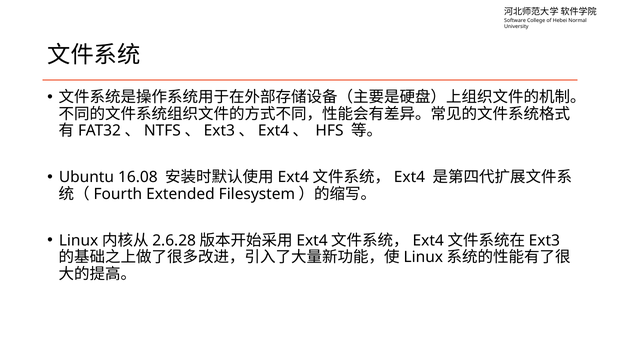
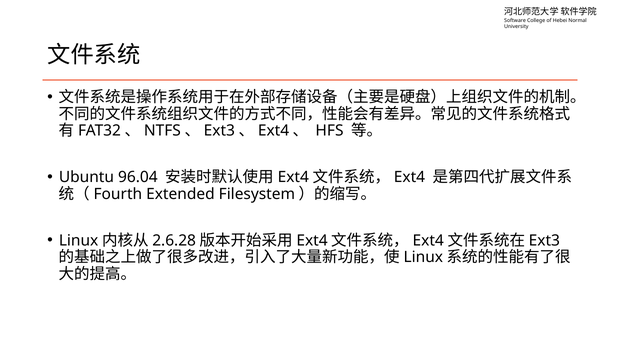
16.08: 16.08 -> 96.04
